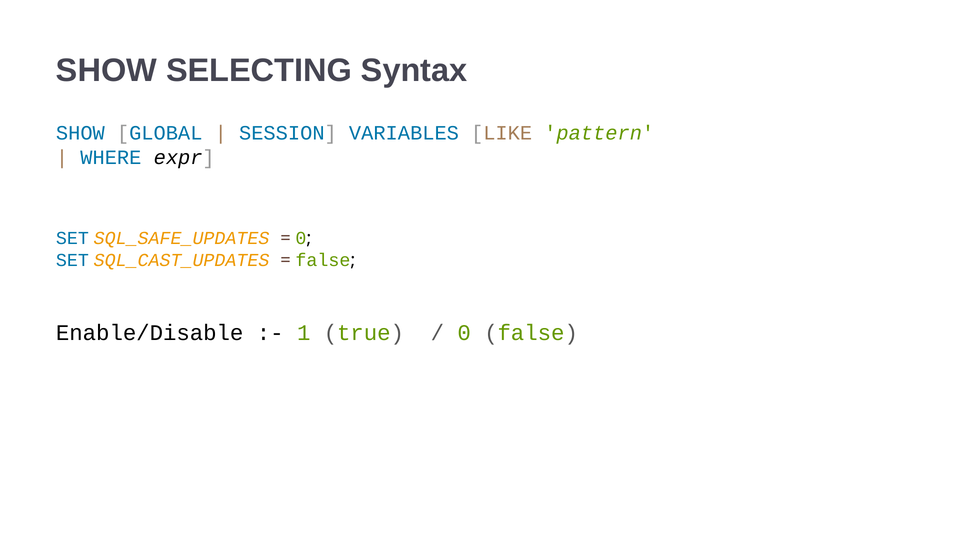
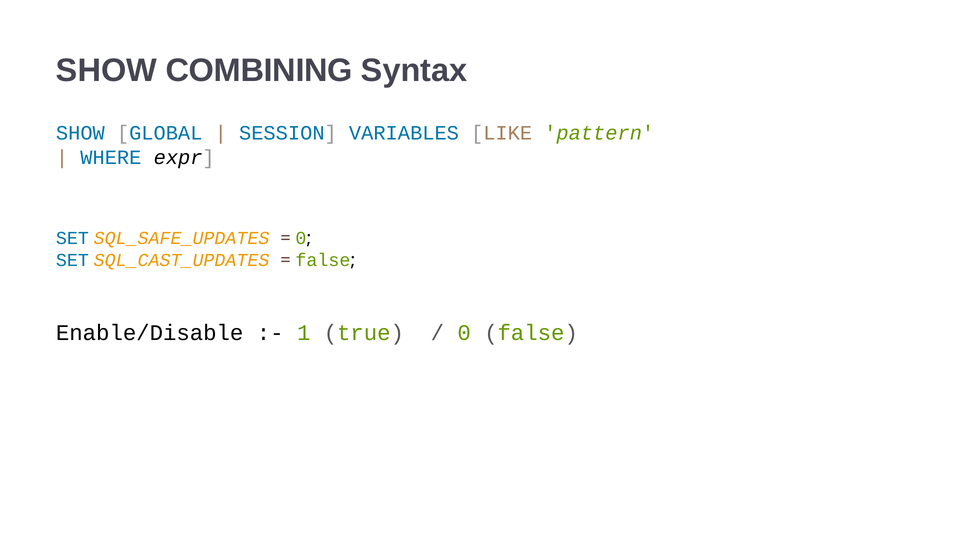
SELECTING: SELECTING -> COMBINING
